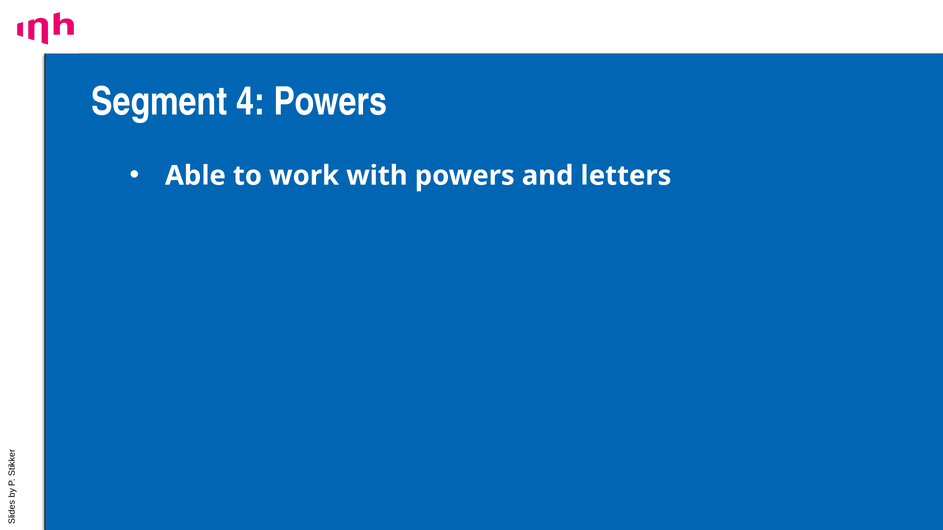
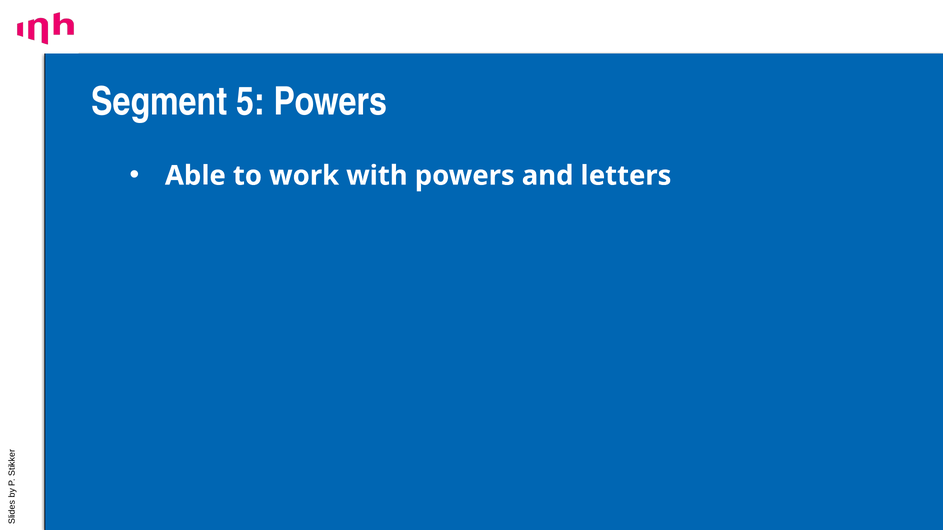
4: 4 -> 5
